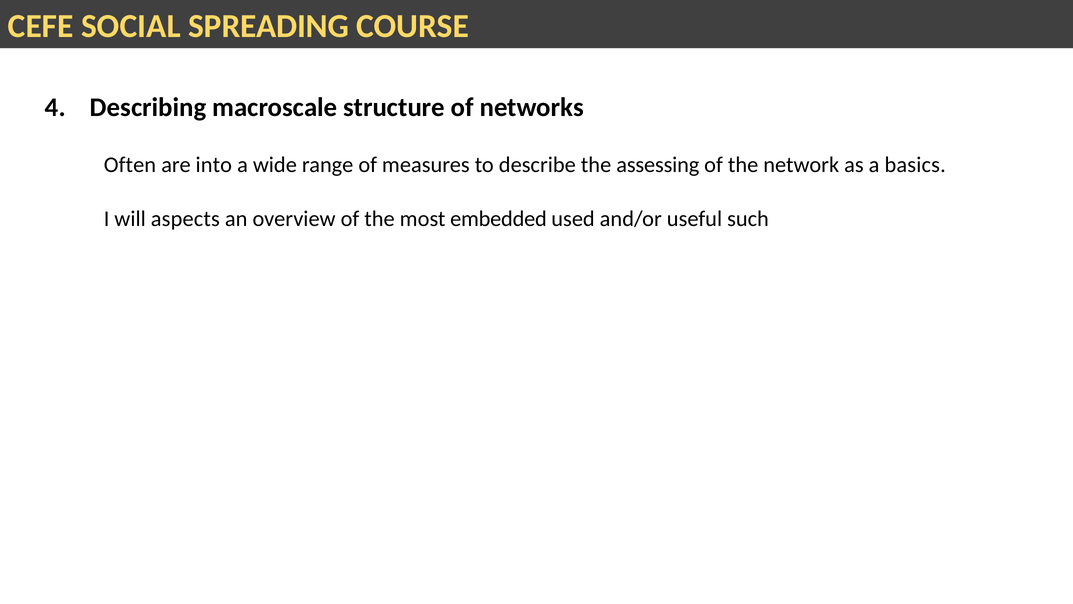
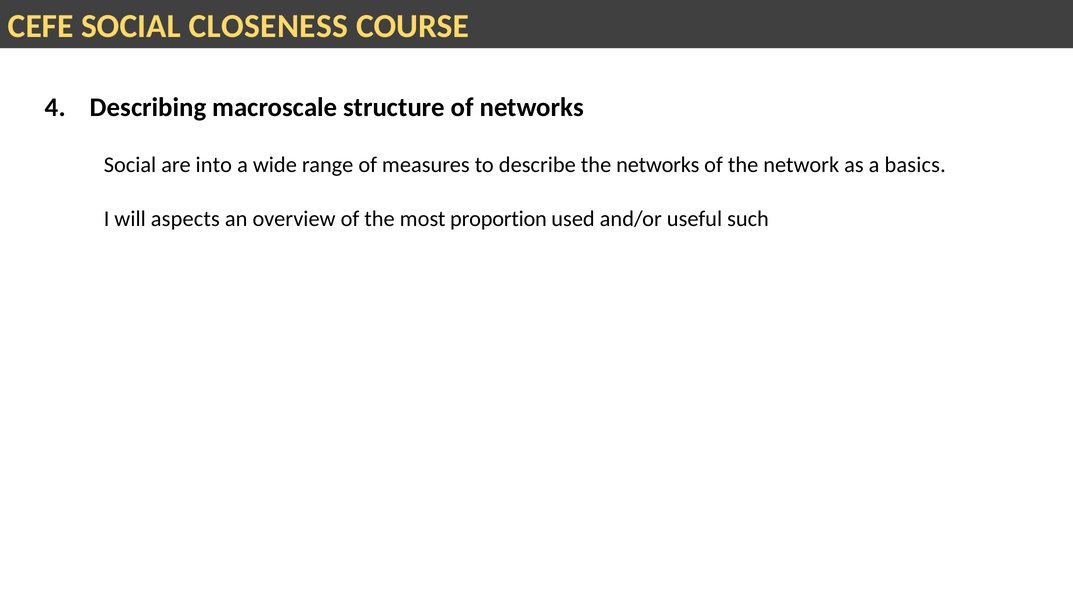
SPREADING: SPREADING -> CLOSENESS
Often at (130, 165): Often -> Social
the assessing: assessing -> networks
embedded: embedded -> proportion
